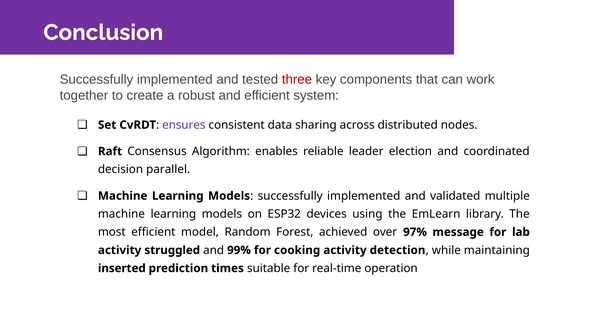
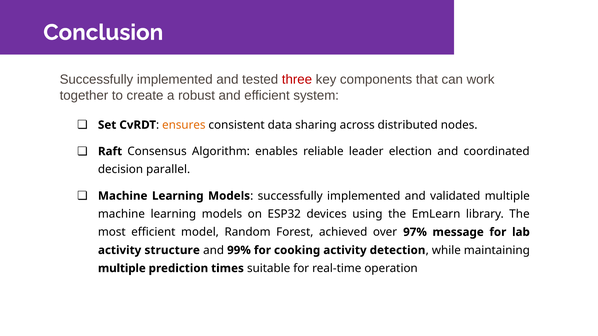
ensures colour: purple -> orange
struggled: struggled -> structure
inserted at (122, 269): inserted -> multiple
